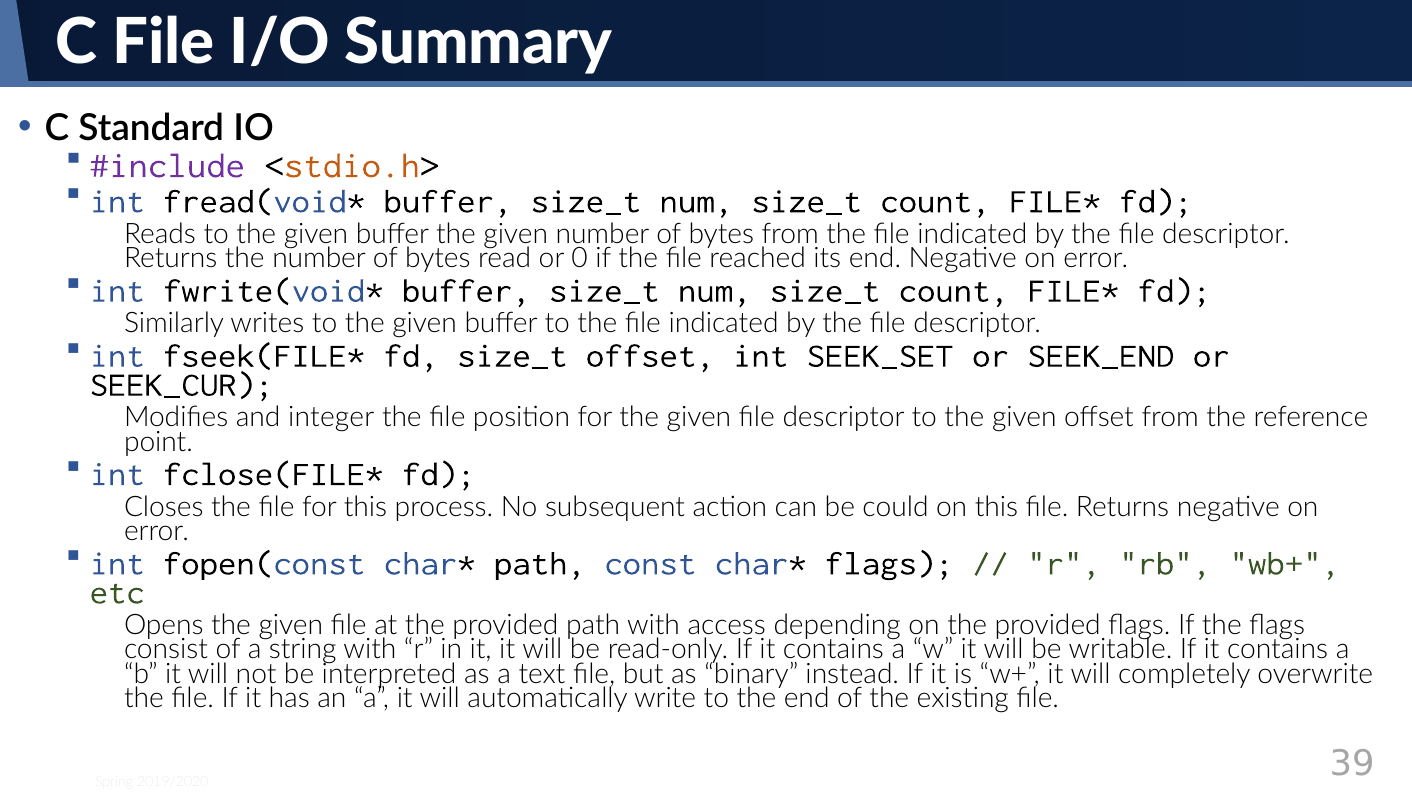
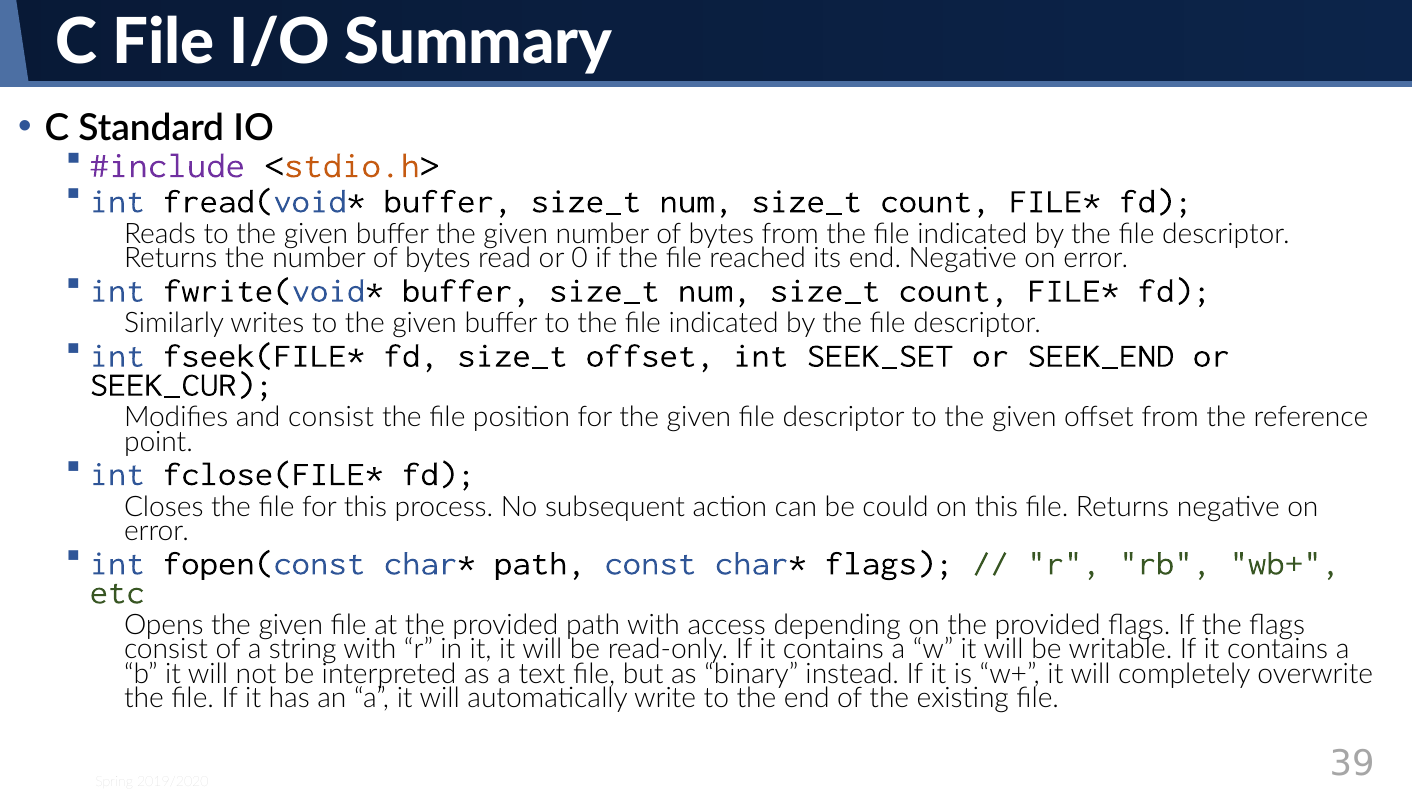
and integer: integer -> consist
